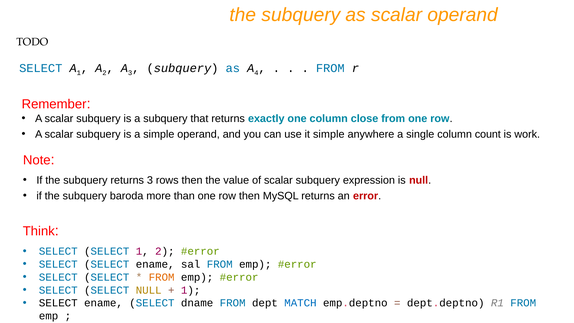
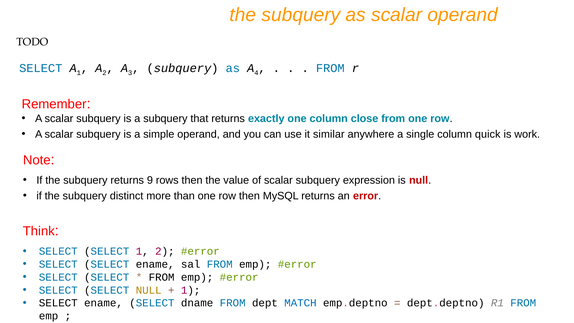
it simple: simple -> similar
count: count -> quick
returns 3: 3 -> 9
baroda: baroda -> distinct
FROM at (162, 277) colour: orange -> black
